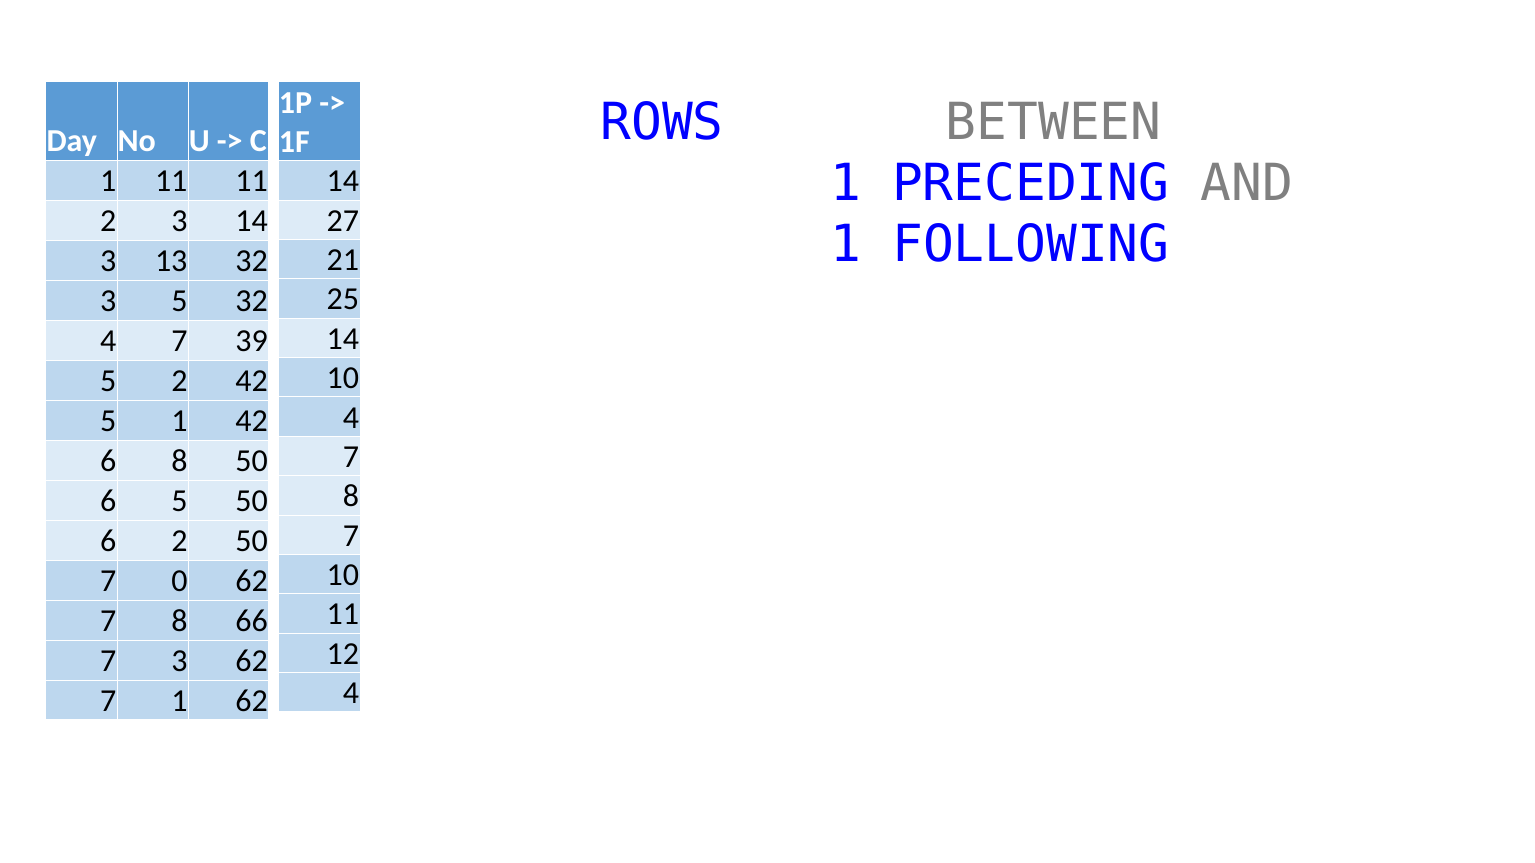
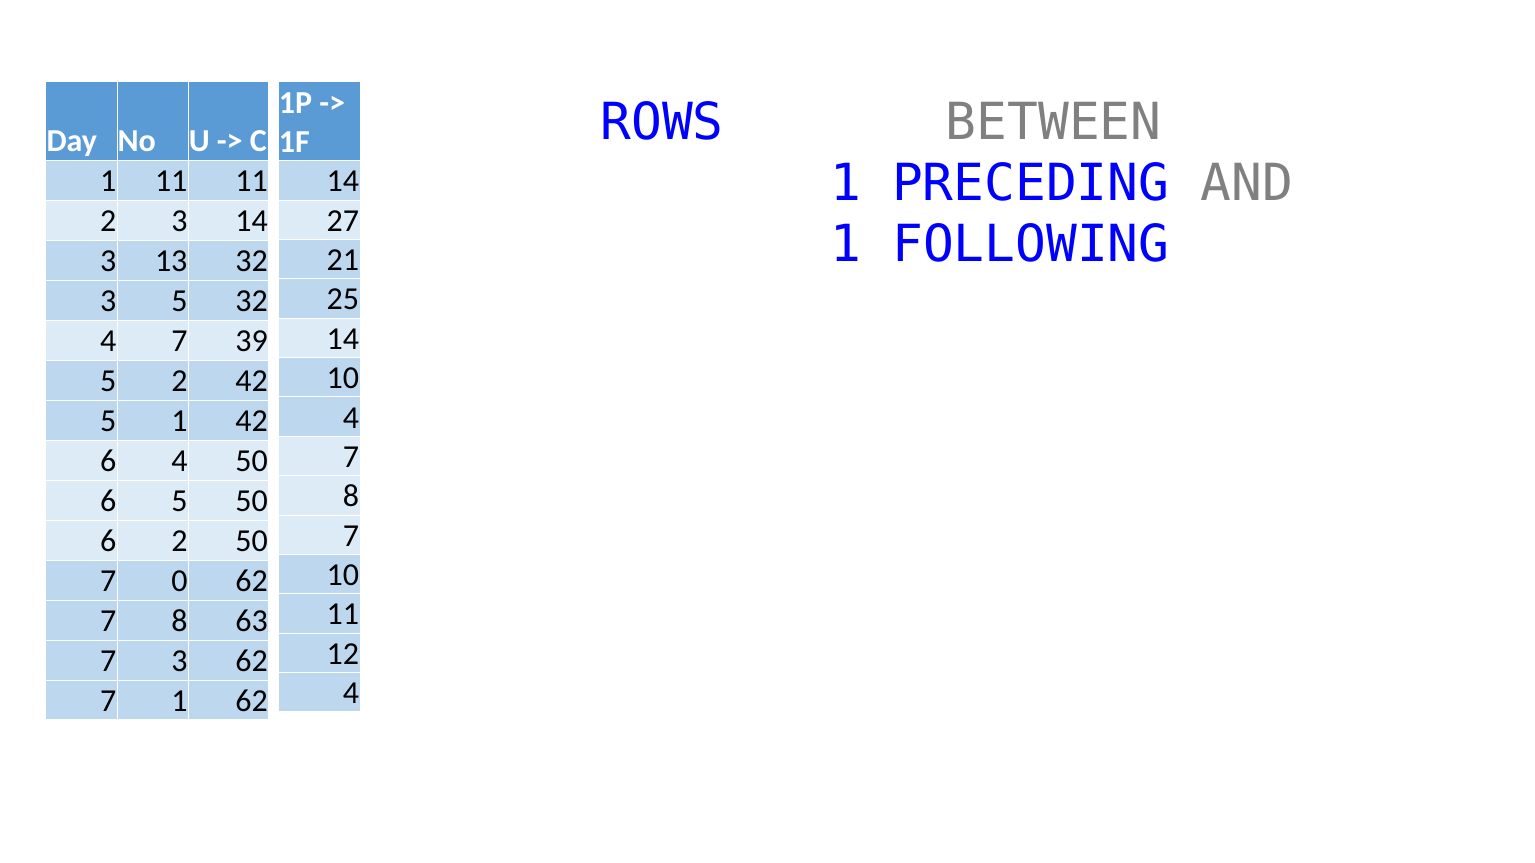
6 8: 8 -> 4
66: 66 -> 63
